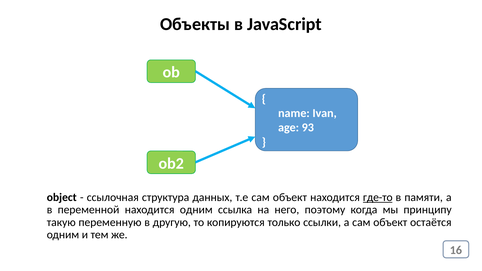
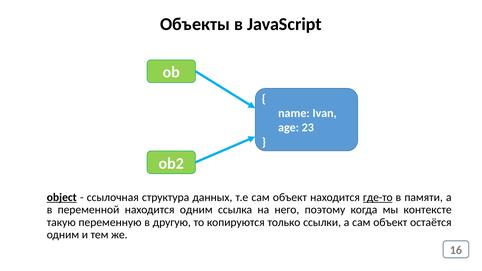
93: 93 -> 23
object underline: none -> present
принципу: принципу -> контексте
